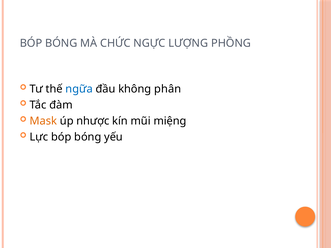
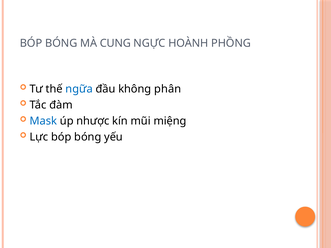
CHỨC: CHỨC -> CUNG
LƯỢNG: LƯỢNG -> HOÀNH
Mask colour: orange -> blue
